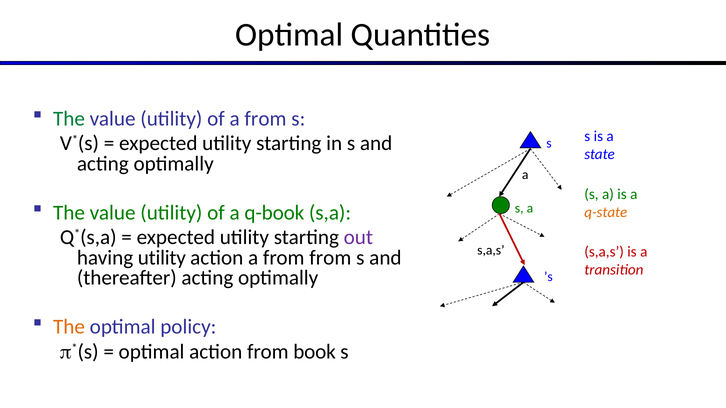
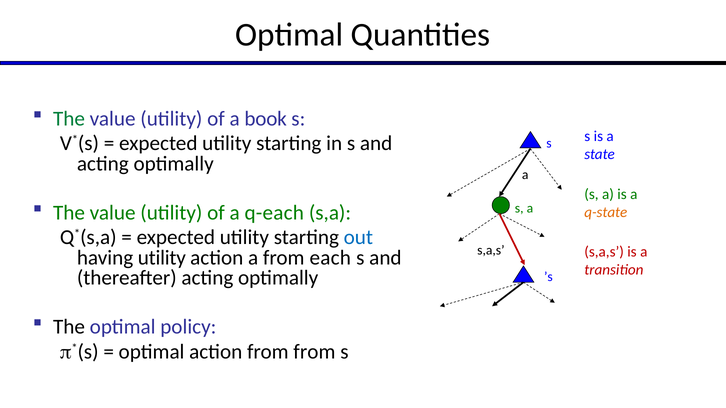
of a from: from -> book
q-book: q-book -> q-each
out colour: purple -> blue
from from: from -> each
The at (69, 327) colour: orange -> black
from book: book -> from
